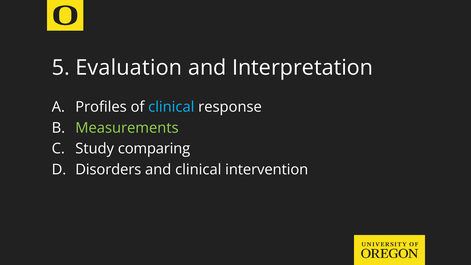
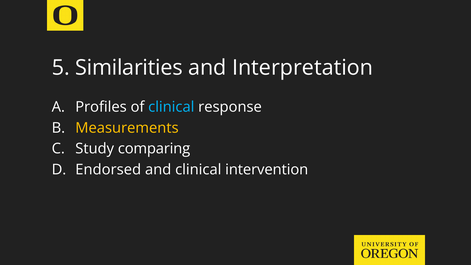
Evaluation: Evaluation -> Similarities
Measurements colour: light green -> yellow
Disorders: Disorders -> Endorsed
